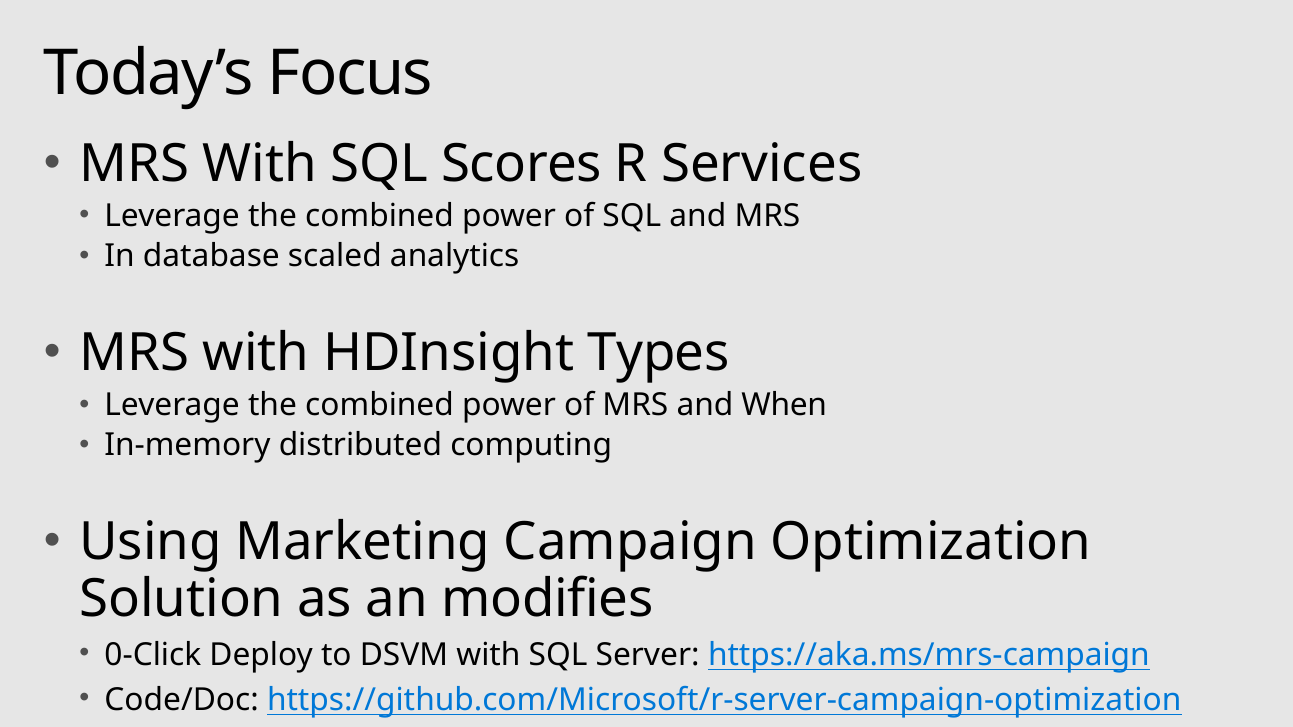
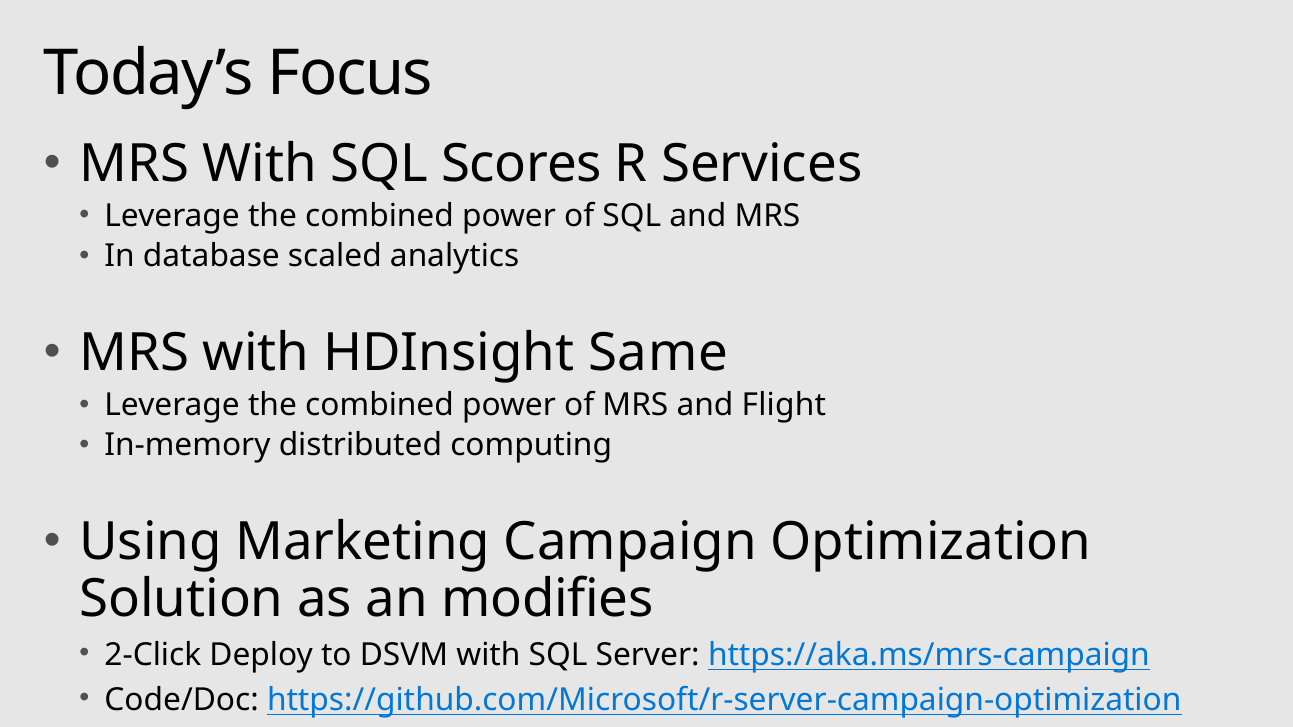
Types: Types -> Same
When: When -> Flight
0-Click: 0-Click -> 2-Click
